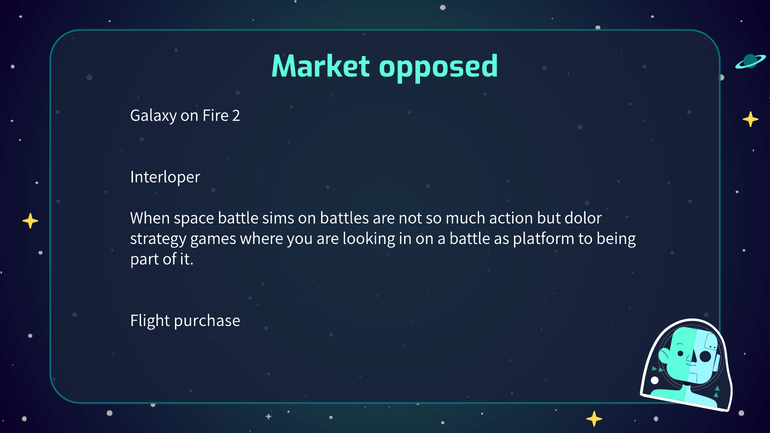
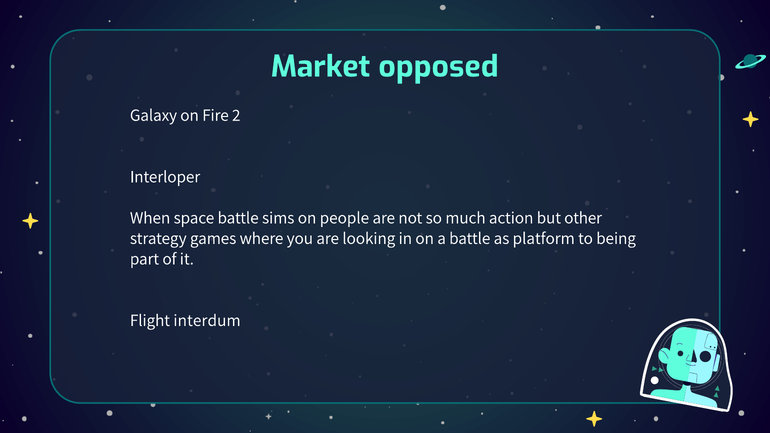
battles: battles -> people
dolor: dolor -> other
purchase: purchase -> interdum
